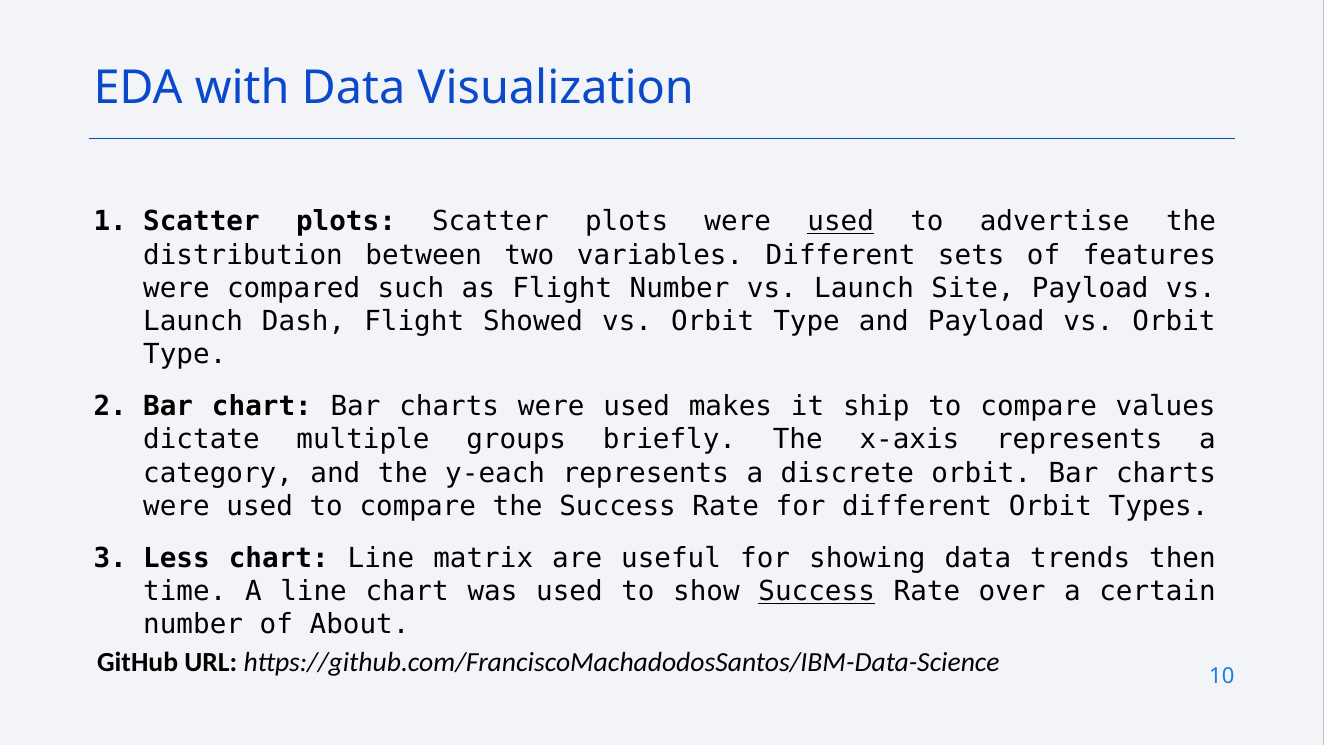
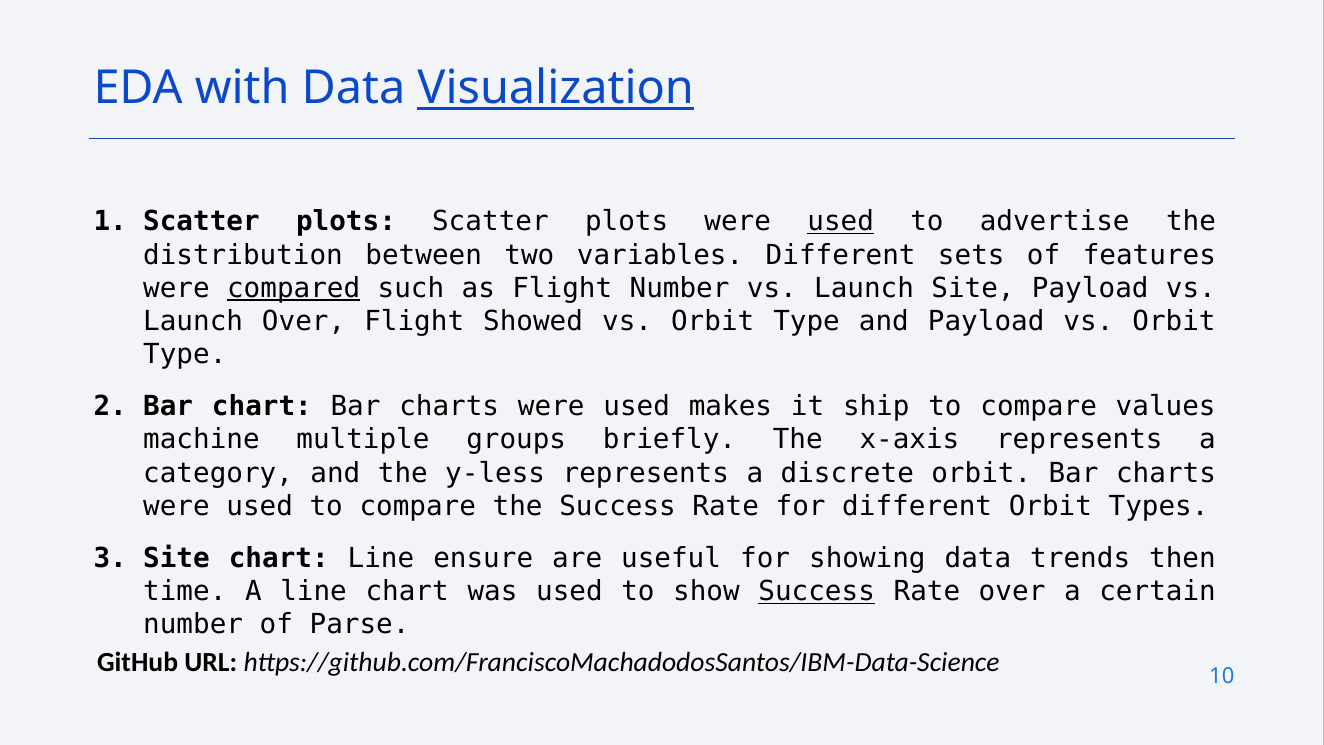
Visualization underline: none -> present
compared underline: none -> present
Launch Dash: Dash -> Over
dictate: dictate -> machine
y-each: y-each -> y-less
Less at (176, 558): Less -> Site
matrix: matrix -> ensure
About: About -> Parse
